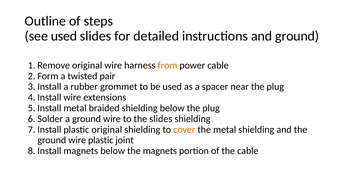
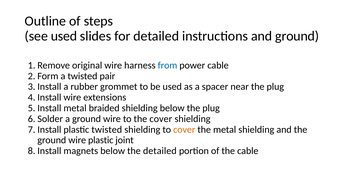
from colour: orange -> blue
the slides: slides -> cover
plastic original: original -> twisted
the magnets: magnets -> detailed
